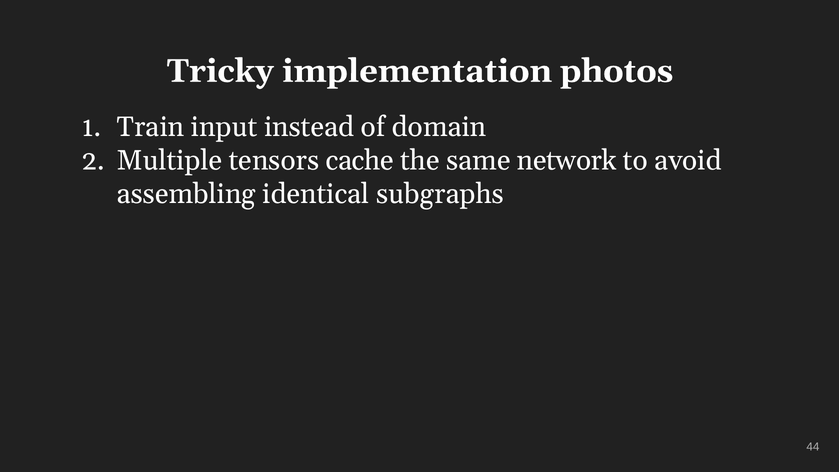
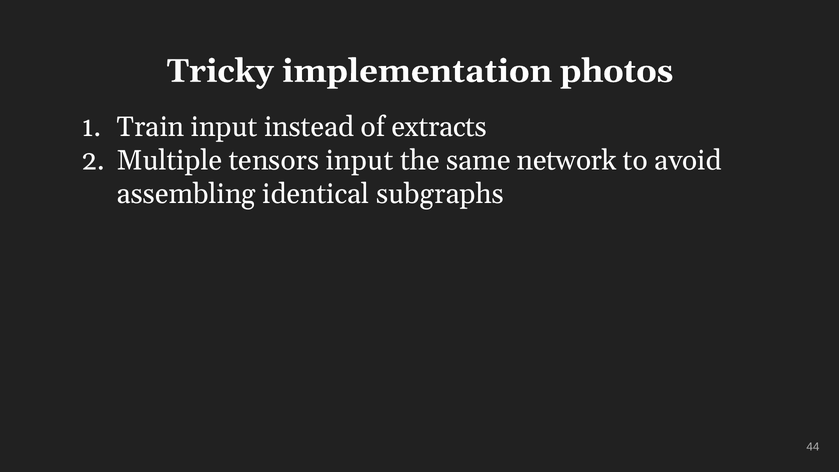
domain: domain -> extracts
tensors cache: cache -> input
